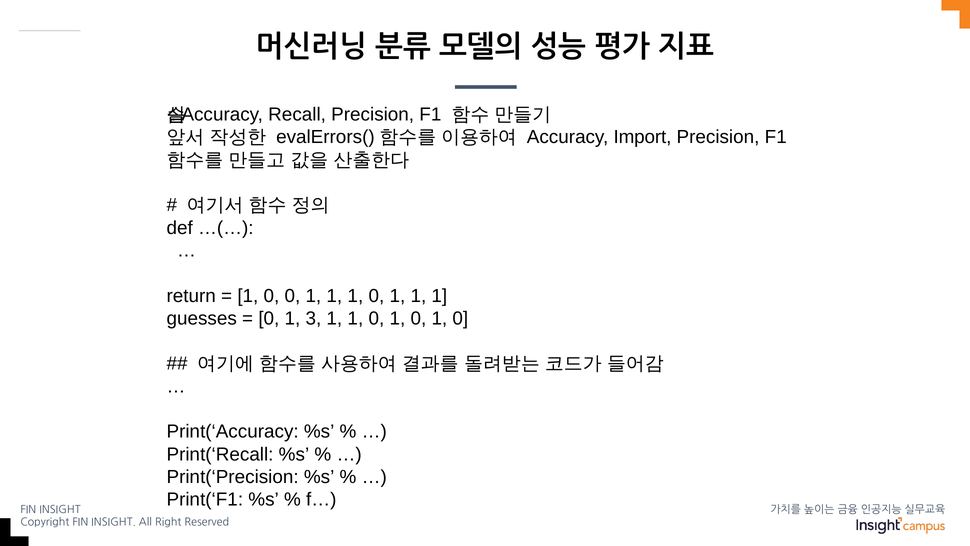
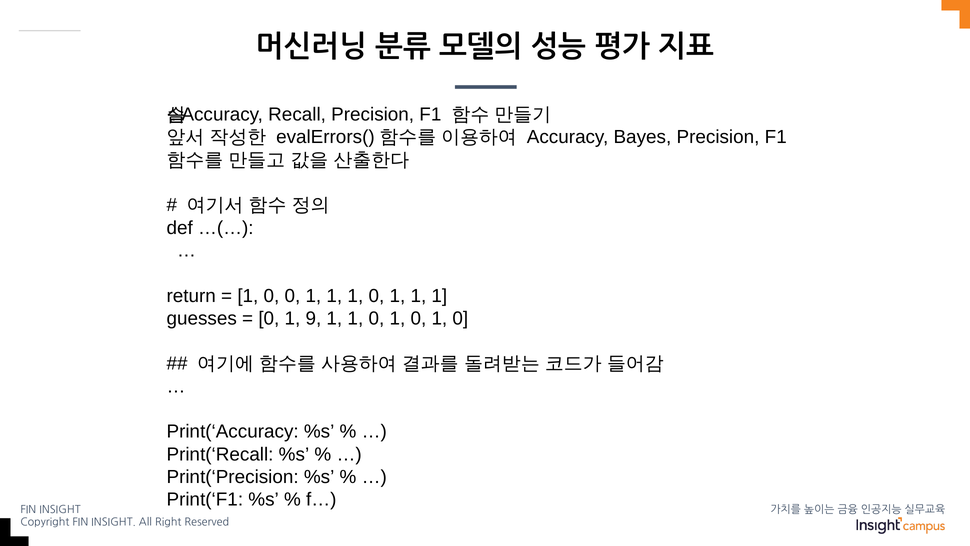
Import: Import -> Bayes
3: 3 -> 9
